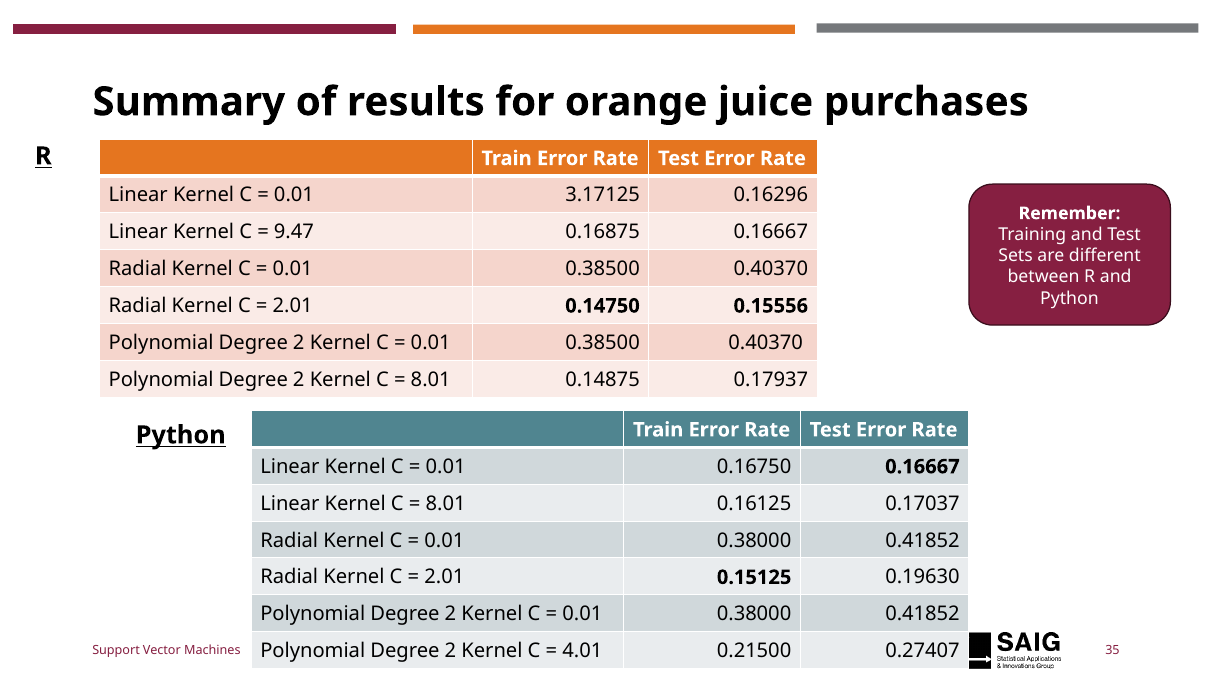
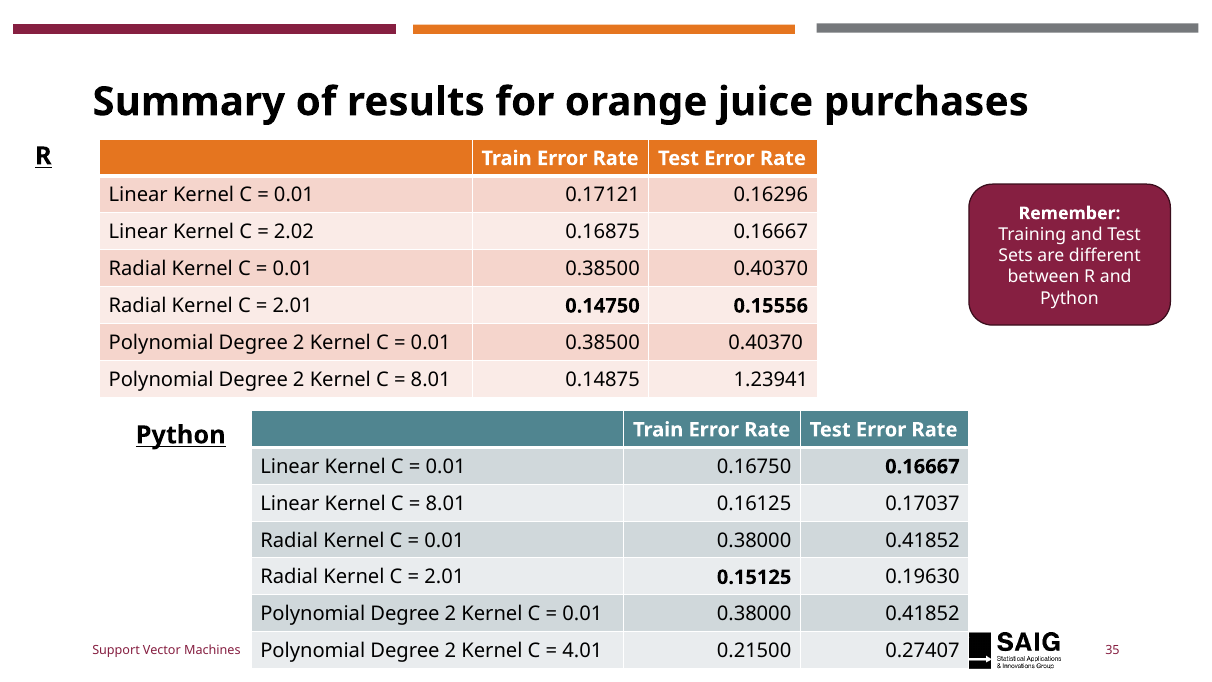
3.17125: 3.17125 -> 0.17121
9.47: 9.47 -> 2.02
0.17937: 0.17937 -> 1.23941
